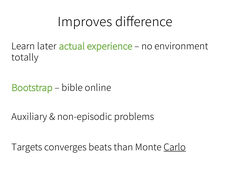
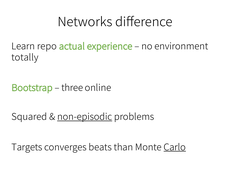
Improves: Improves -> Networks
later: later -> repo
bible: bible -> three
Auxiliary: Auxiliary -> Squared
non-episodic underline: none -> present
